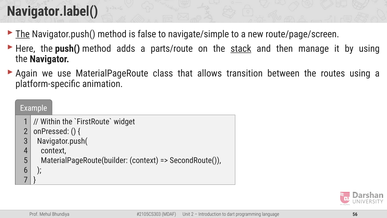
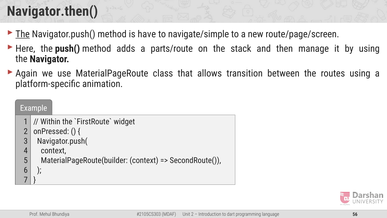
Navigator.label(: Navigator.label( -> Navigator.then(
false: false -> have
stack underline: present -> none
